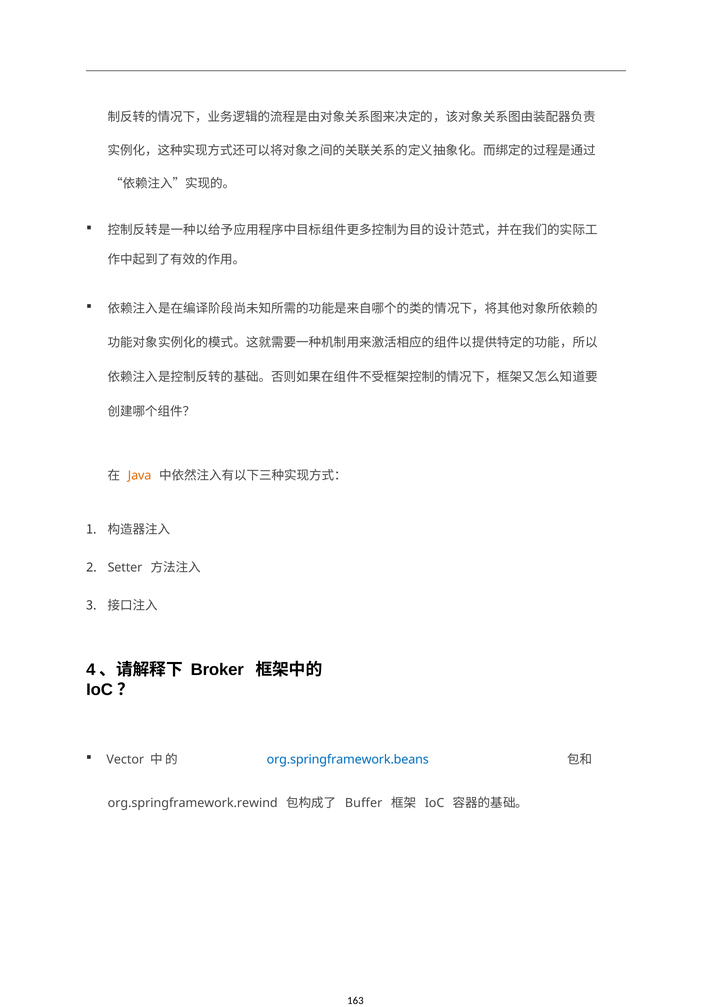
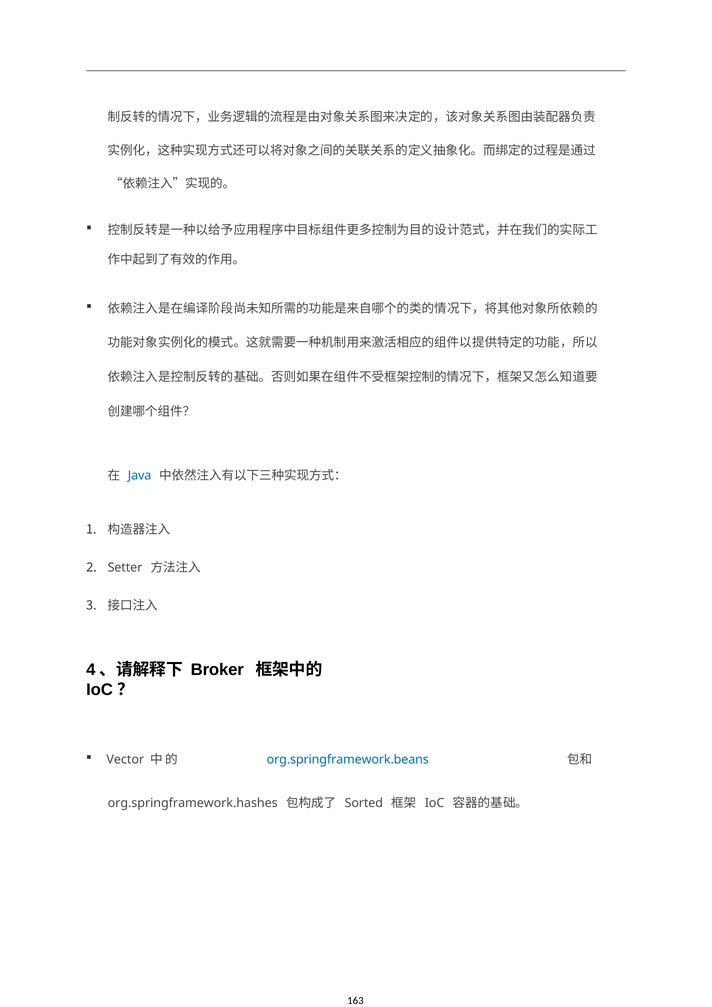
Java colour: orange -> blue
org.springframework.rewind: org.springframework.rewind -> org.springframework.hashes
Buffer: Buffer -> Sorted
